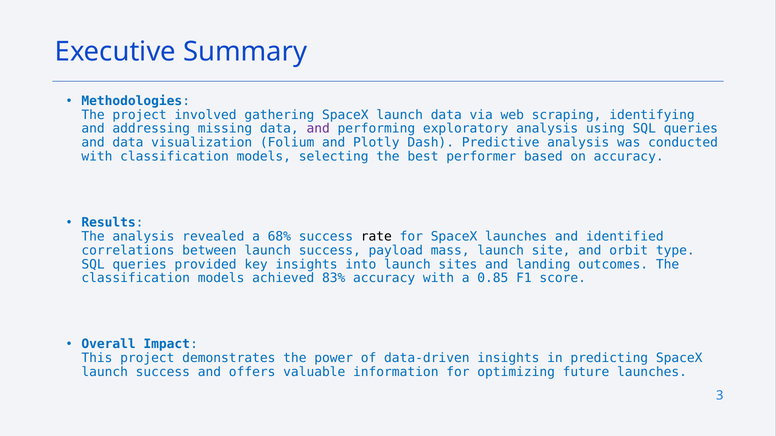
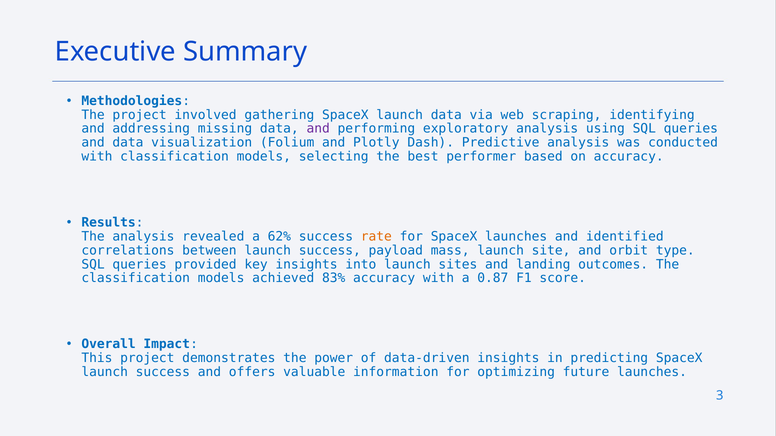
68%: 68% -> 62%
rate colour: black -> orange
0.85: 0.85 -> 0.87
